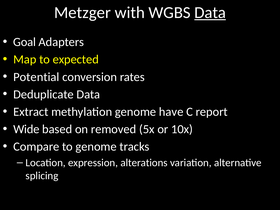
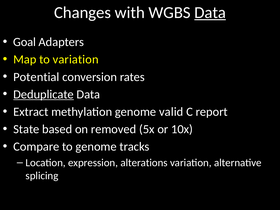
Metzger: Metzger -> Changes
to expected: expected -> variation
Deduplicate underline: none -> present
have: have -> valid
Wide: Wide -> State
